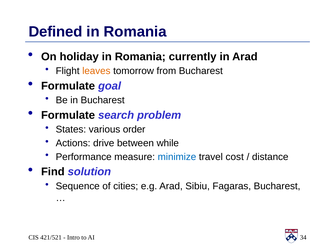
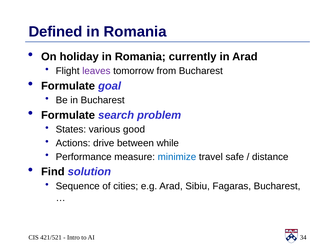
leaves colour: orange -> purple
order: order -> good
cost: cost -> safe
